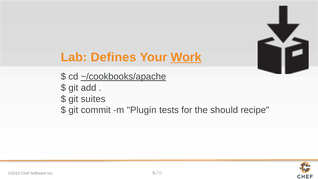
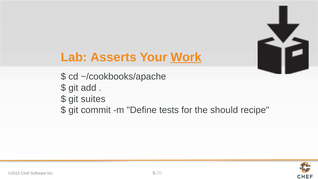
Defines: Defines -> Asserts
~/cookbooks/apache underline: present -> none
Plugin: Plugin -> Define
